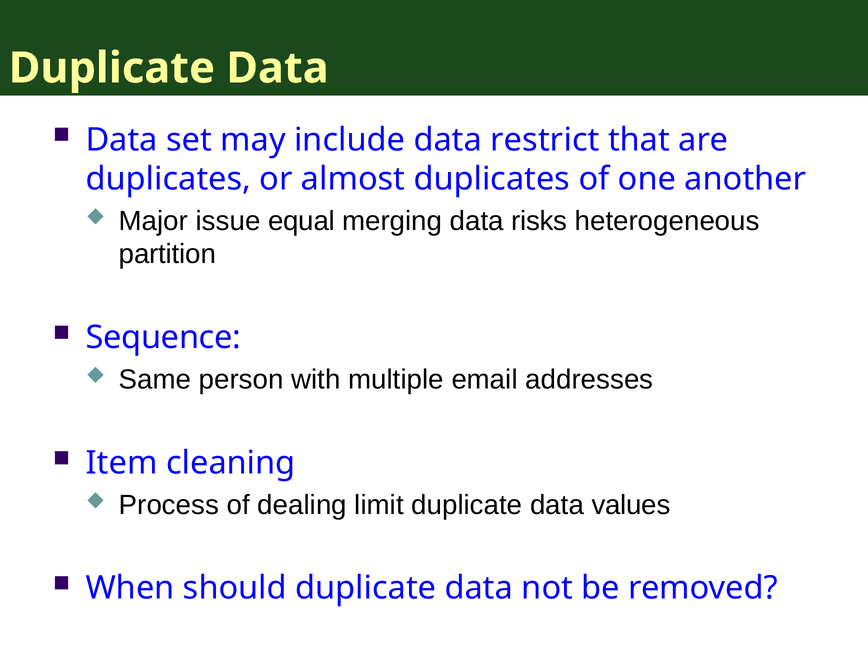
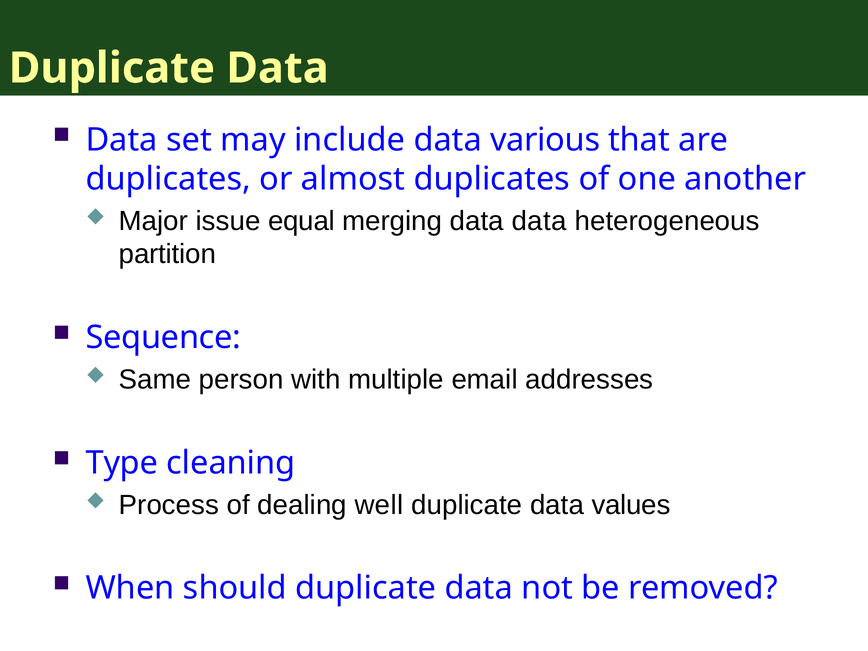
restrict: restrict -> various
data risks: risks -> data
Item: Item -> Type
limit: limit -> well
